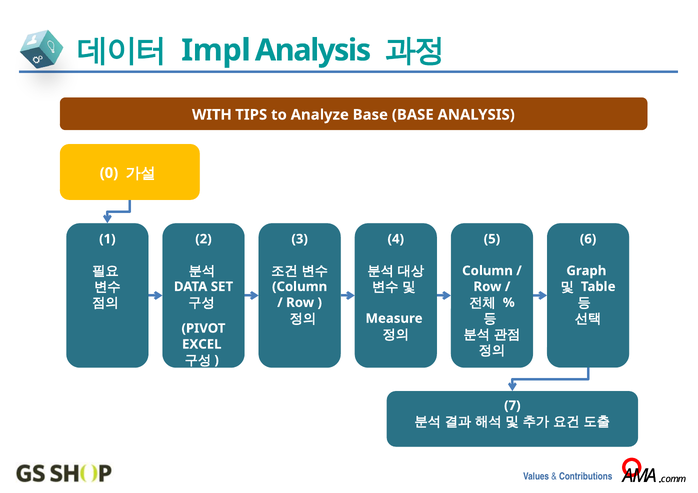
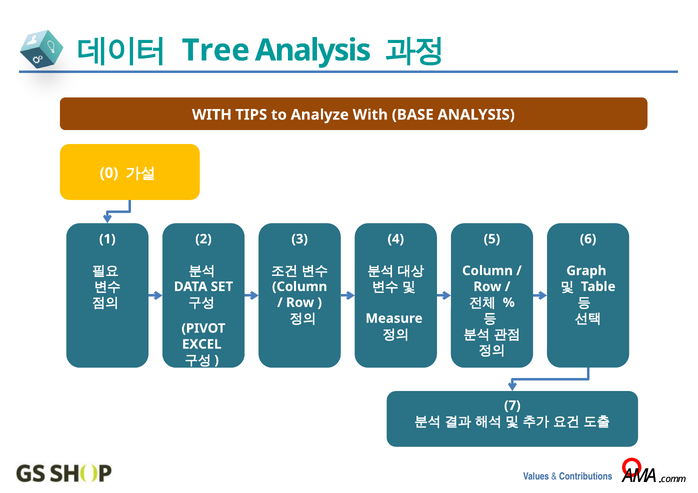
Impl: Impl -> Tree
Analyze Base: Base -> With
